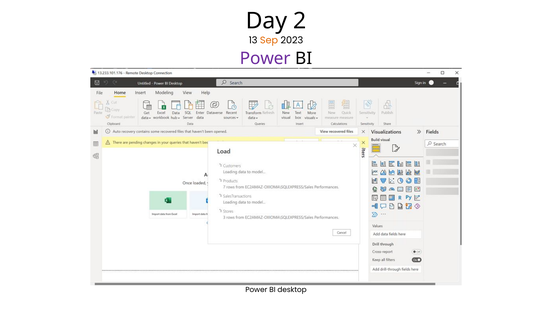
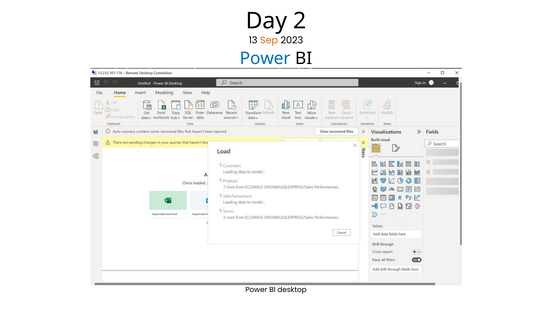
Power at (265, 59) colour: purple -> blue
